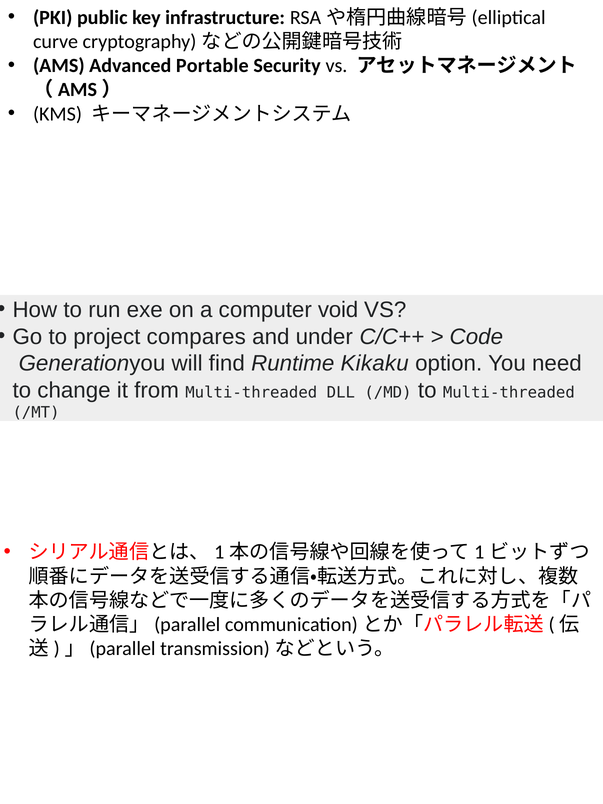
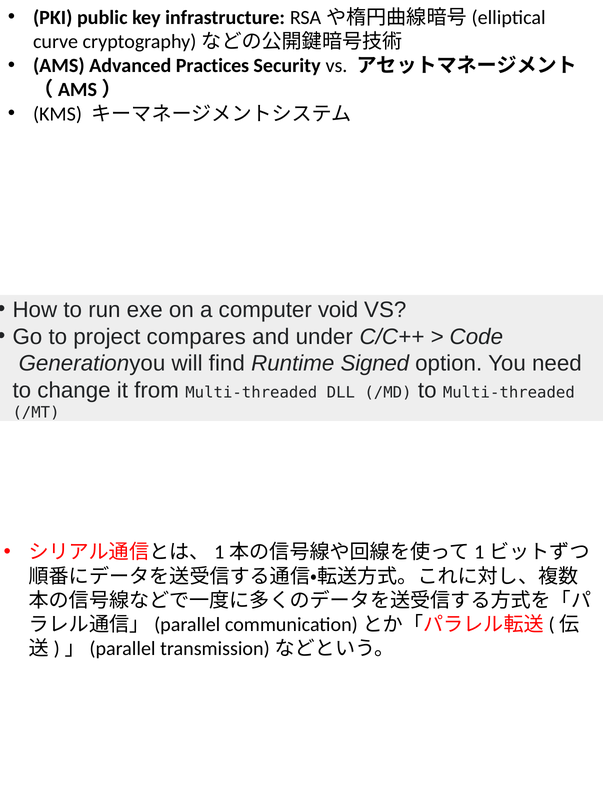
Portable: Portable -> Practices
Kikaku: Kikaku -> Signed
